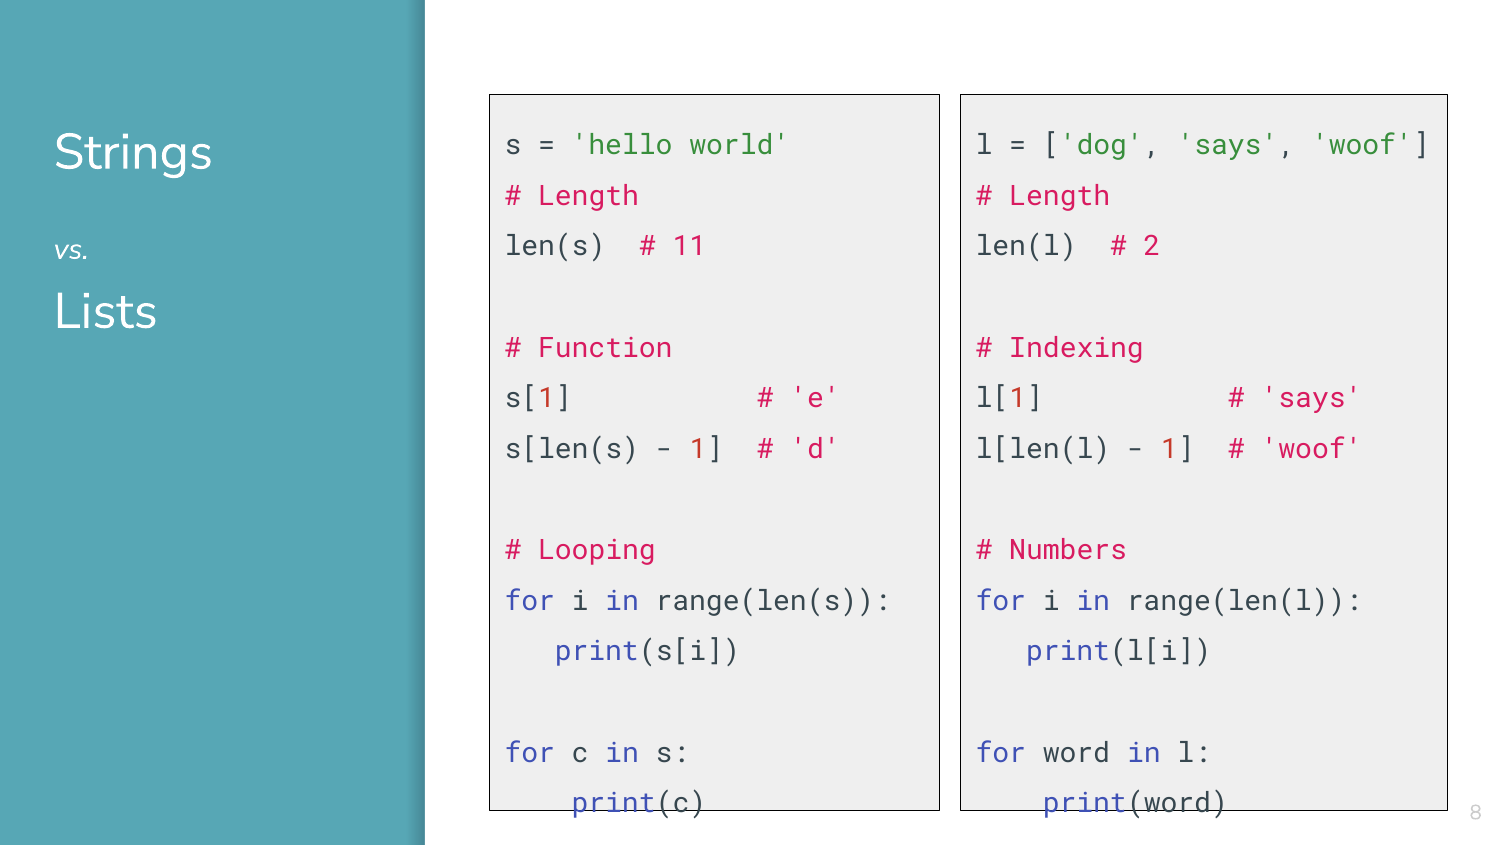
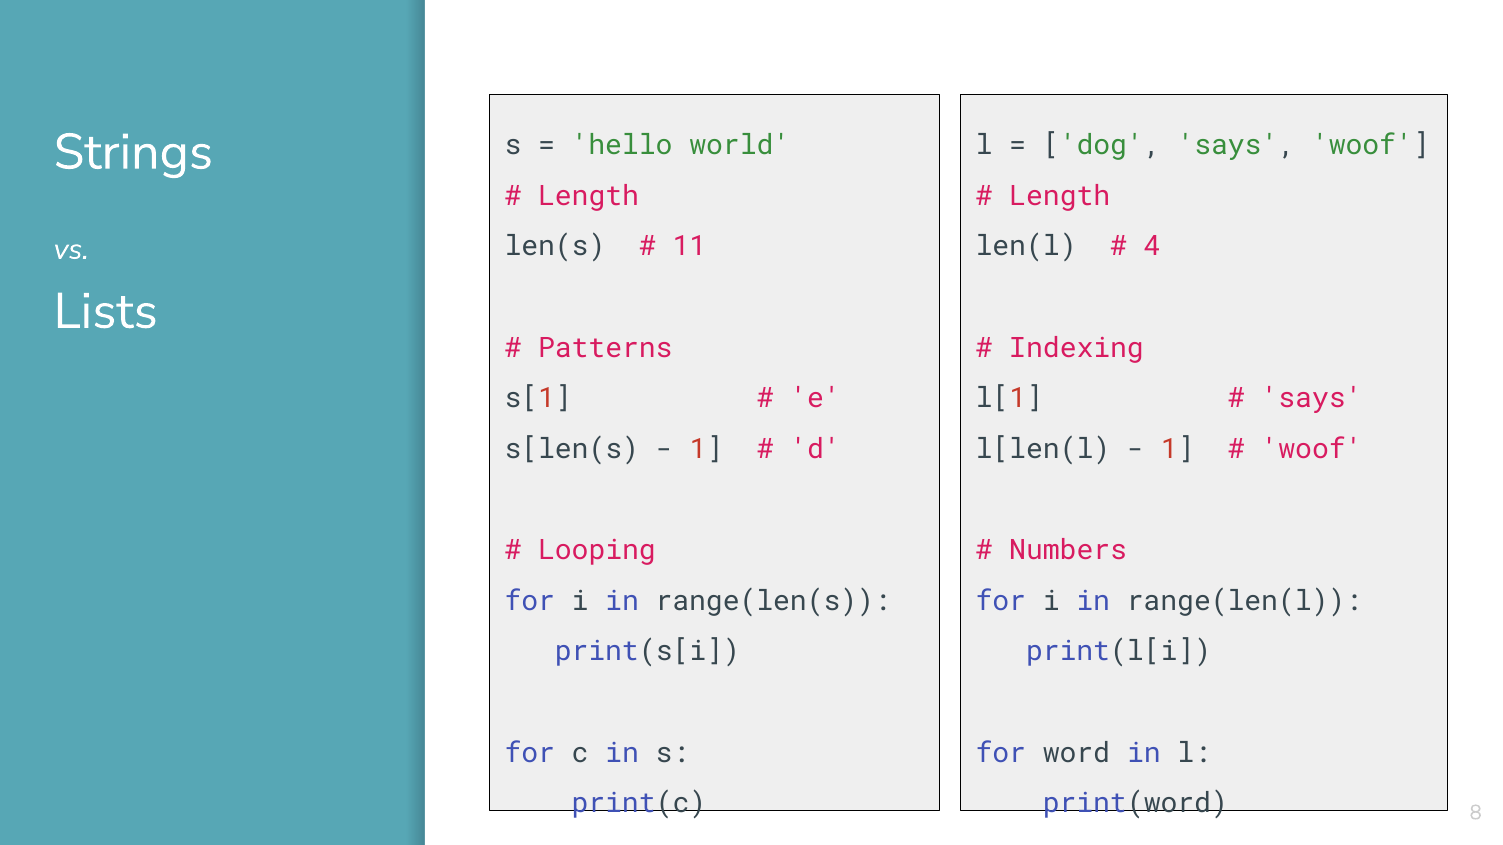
2: 2 -> 4
Function: Function -> Patterns
